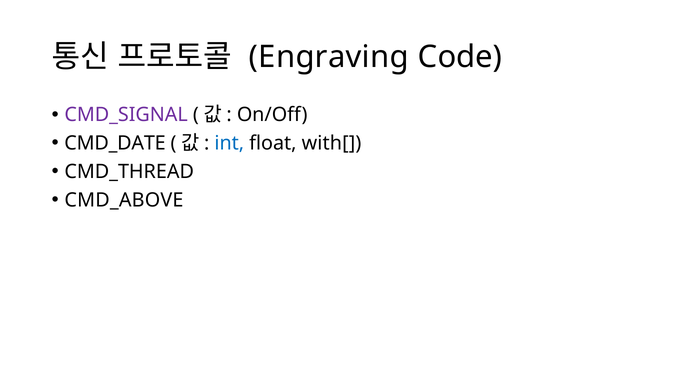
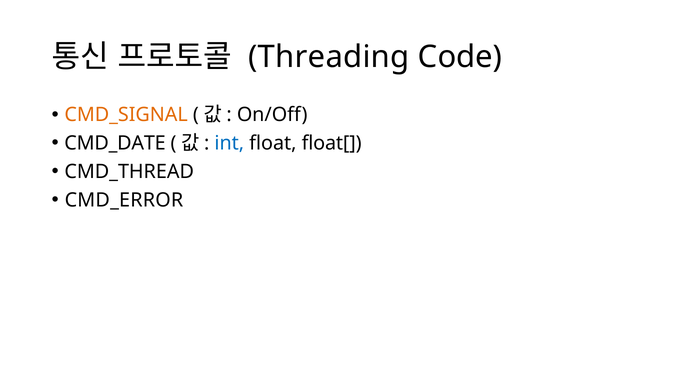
Engraving: Engraving -> Threading
CMD_SIGNAL colour: purple -> orange
with[: with[ -> float[
CMD_ABOVE: CMD_ABOVE -> CMD_ERROR
